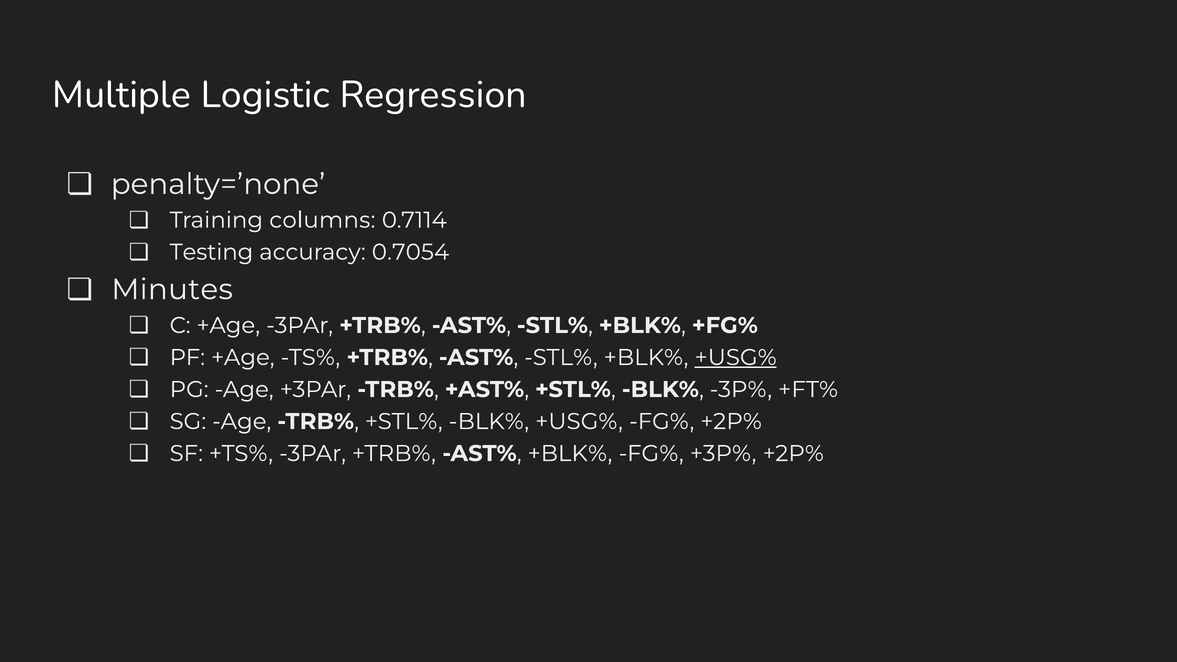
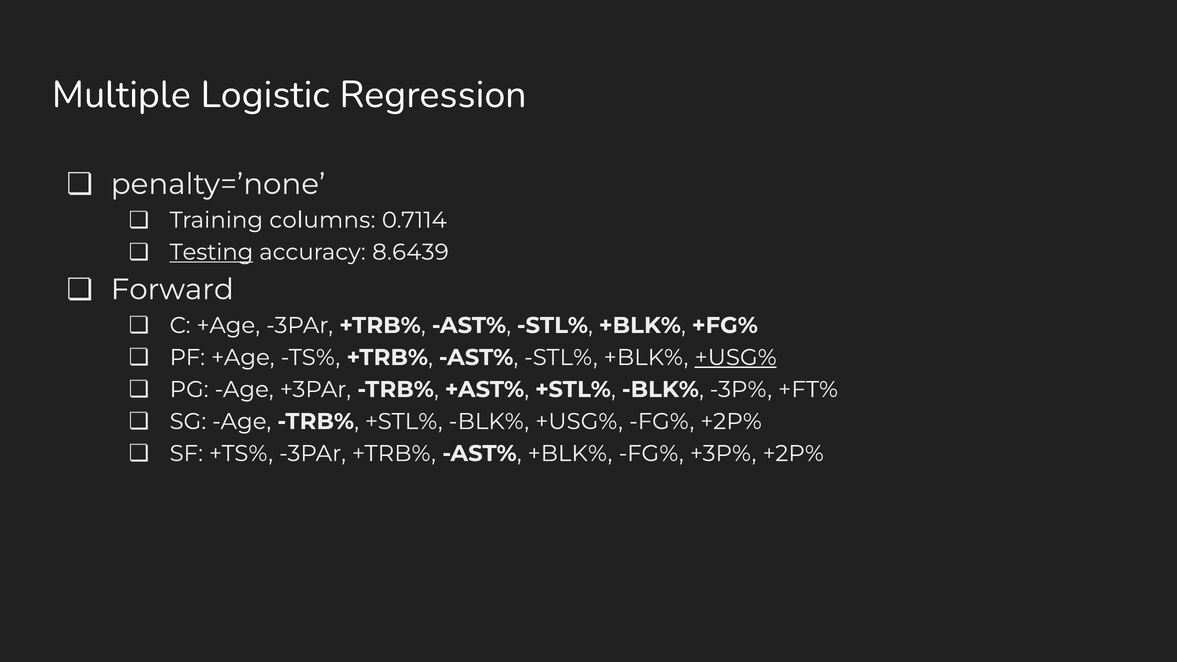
Testing underline: none -> present
0.7054: 0.7054 -> 8.6439
Minutes: Minutes -> Forward
